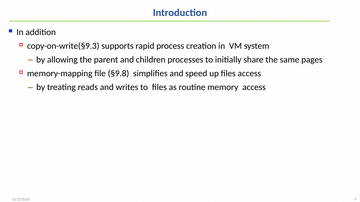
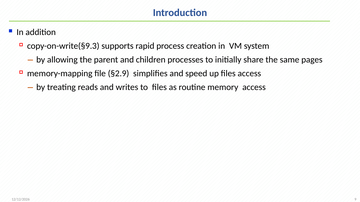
§9.8: §9.8 -> §2.9
